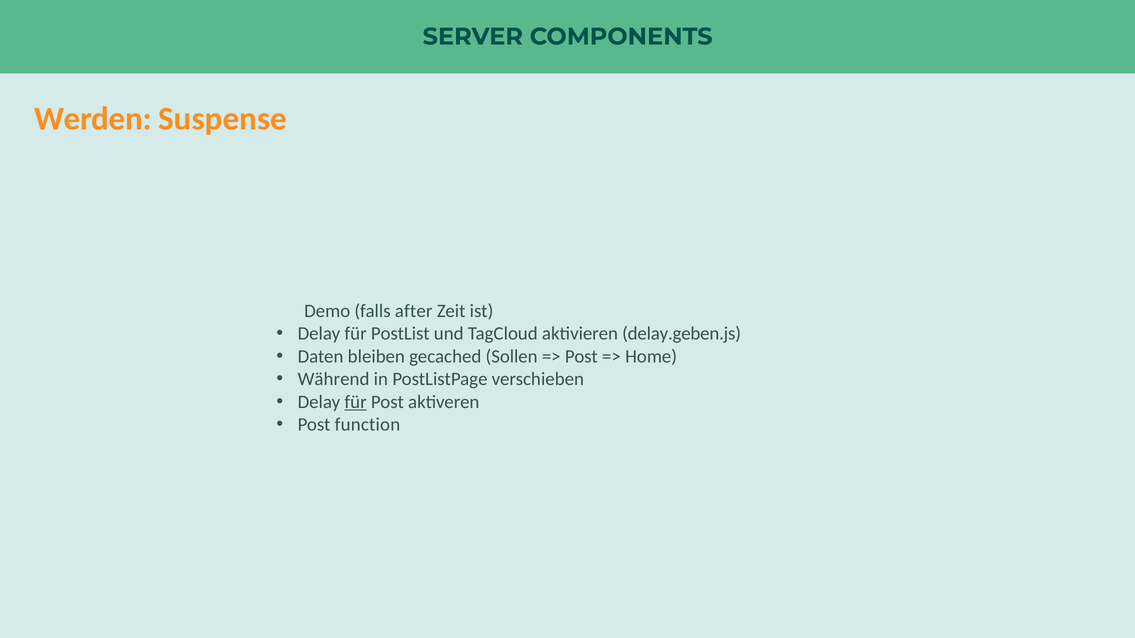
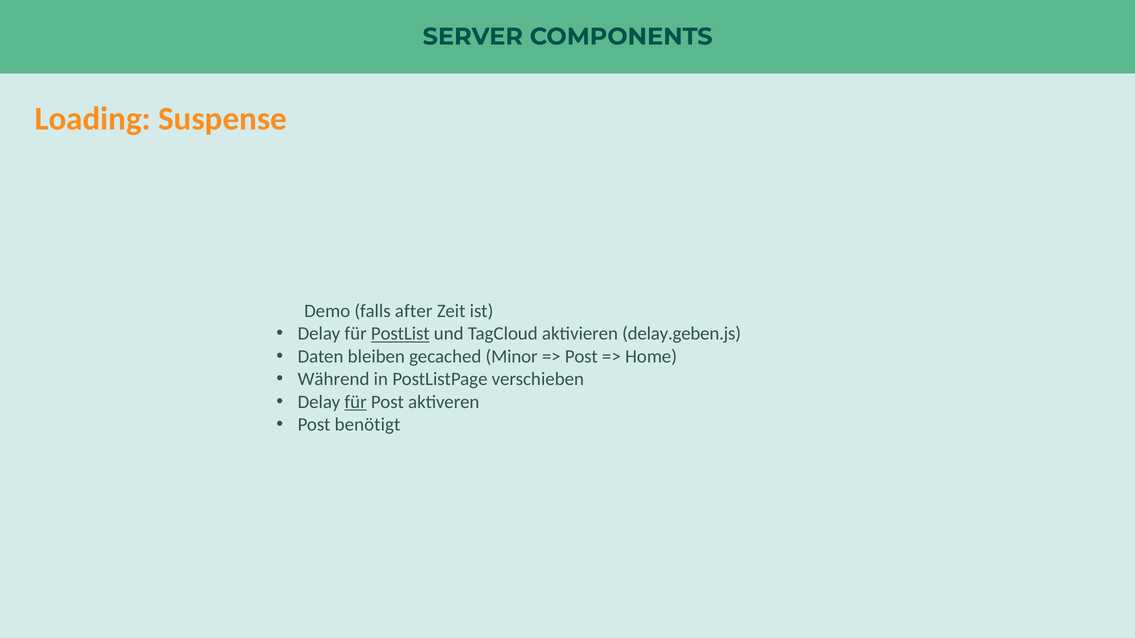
Werden: Werden -> Loading
PostList underline: none -> present
Sollen: Sollen -> Minor
function: function -> benötigt
